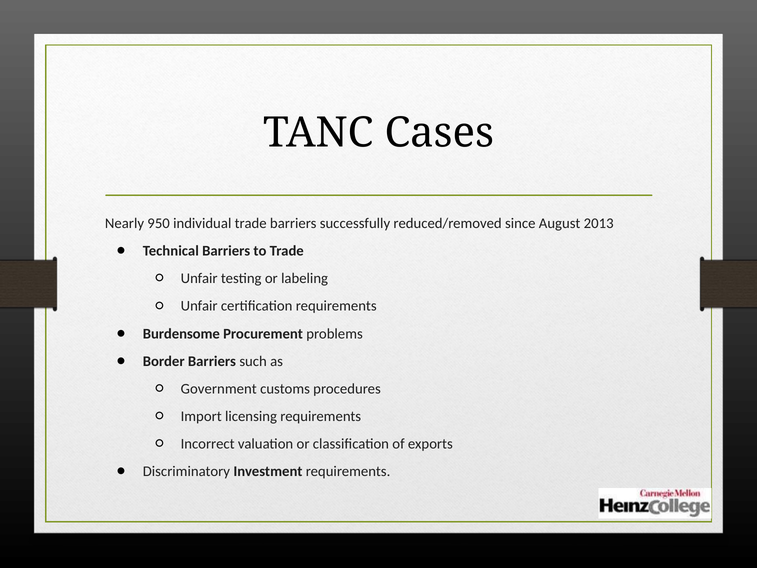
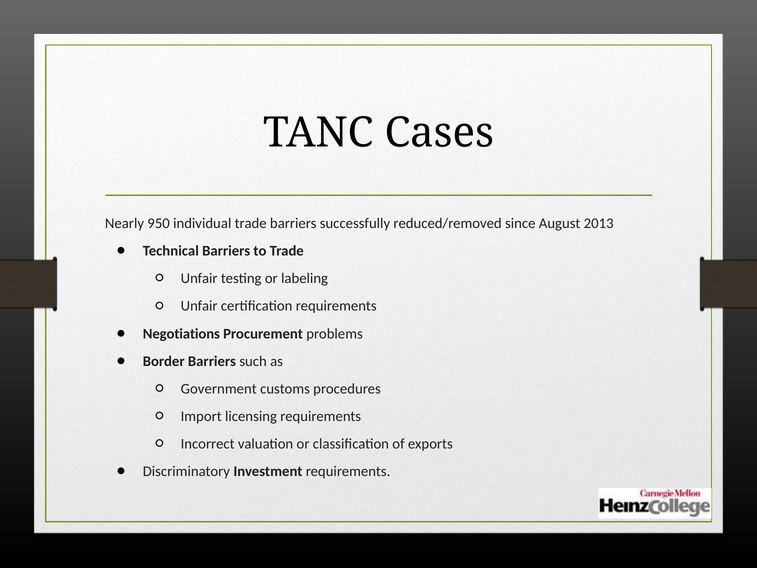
Burdensome: Burdensome -> Negotiations
